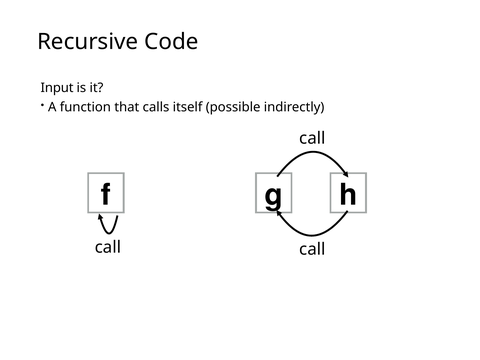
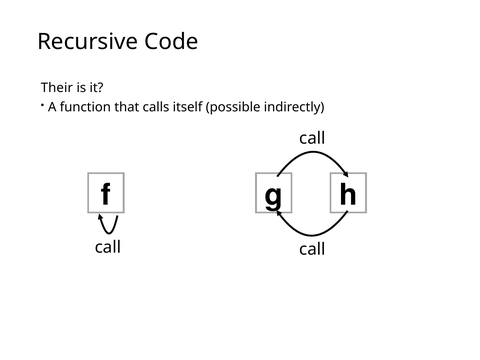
Input: Input -> Their
